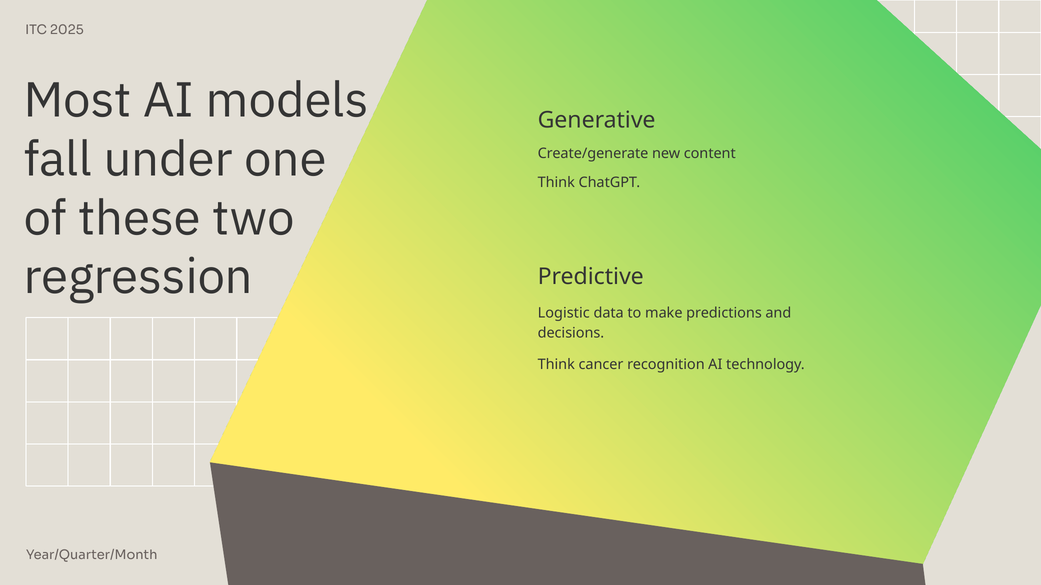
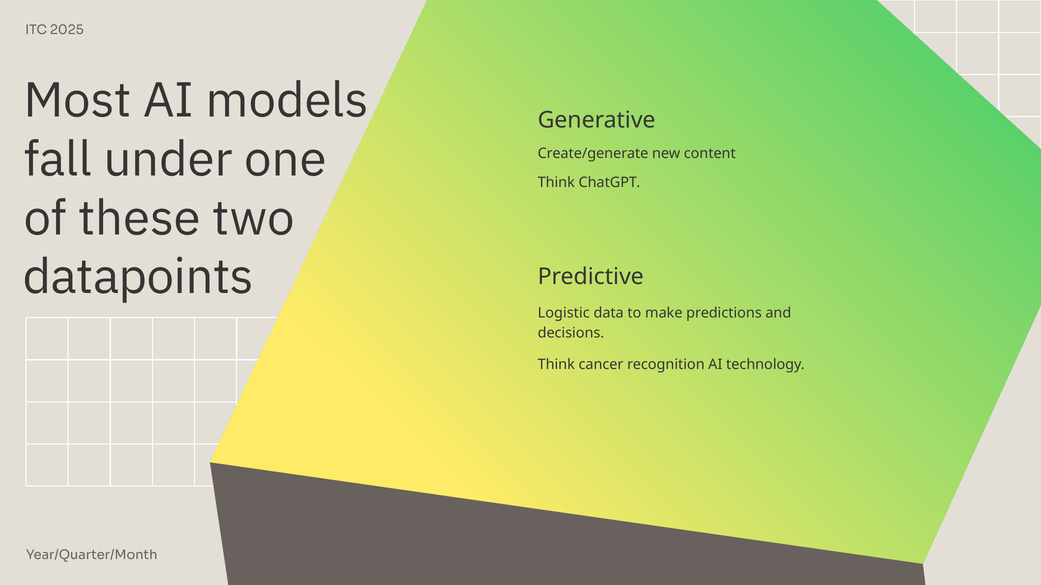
regression: regression -> datapoints
